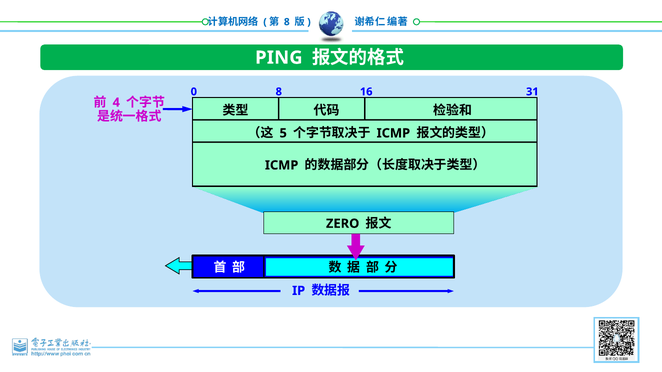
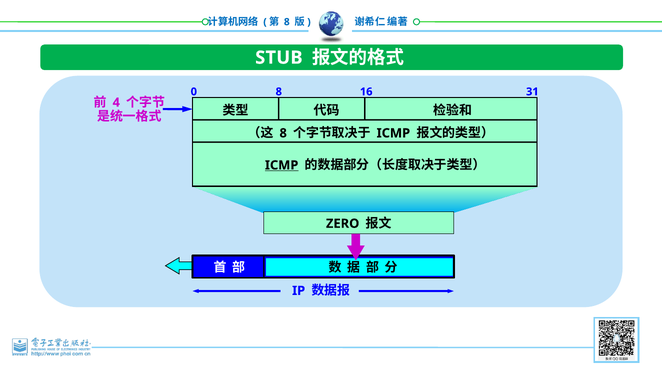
PING: PING -> STUB
5 at (283, 133): 5 -> 8
ICMP at (282, 165) underline: none -> present
